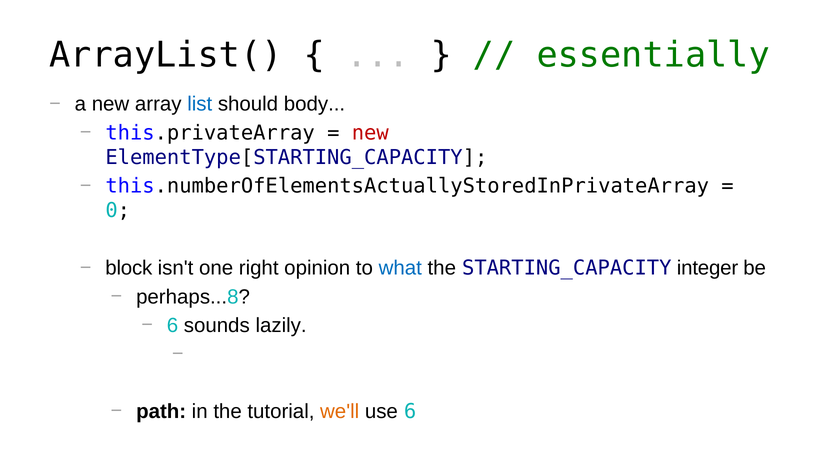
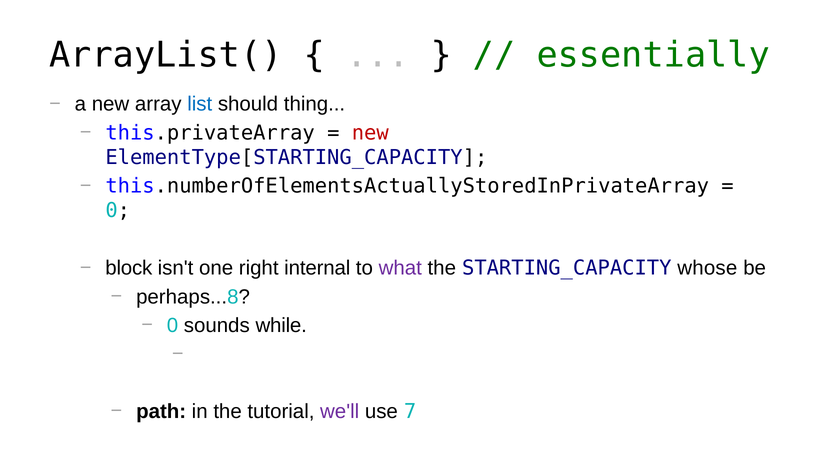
body: body -> thing
opinion: opinion -> internal
what colour: blue -> purple
integer: integer -> whose
6 at (173, 325): 6 -> 0
lazily: lazily -> while
we'll colour: orange -> purple
use 6: 6 -> 7
